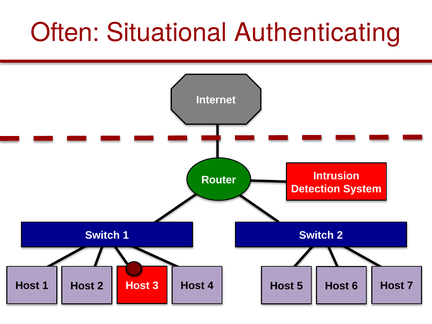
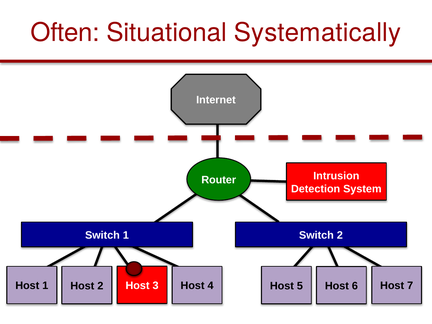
Authenticating: Authenticating -> Systematically
